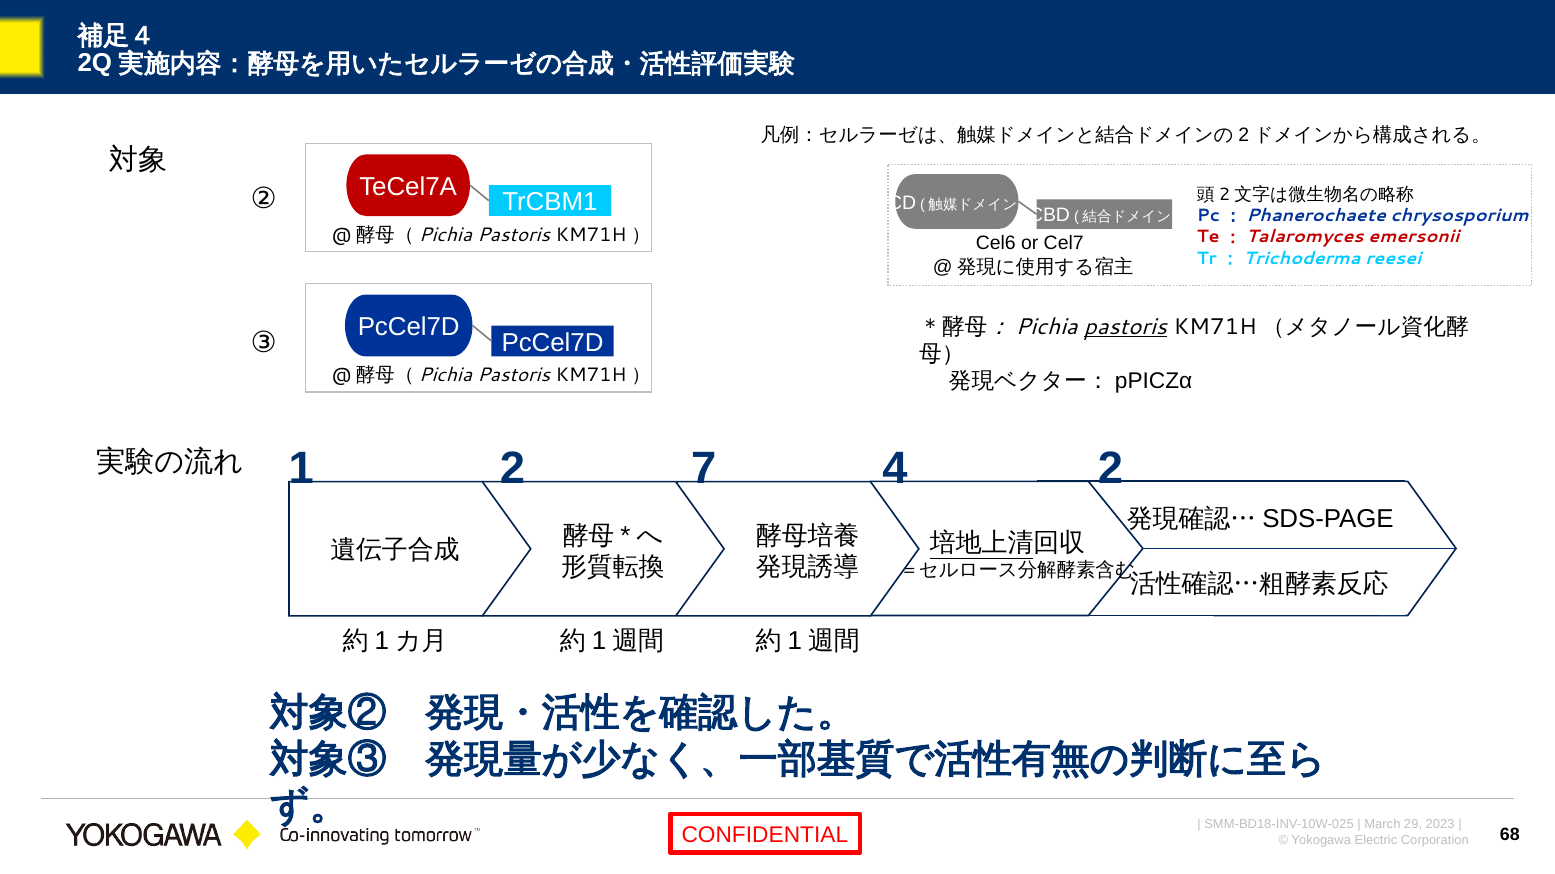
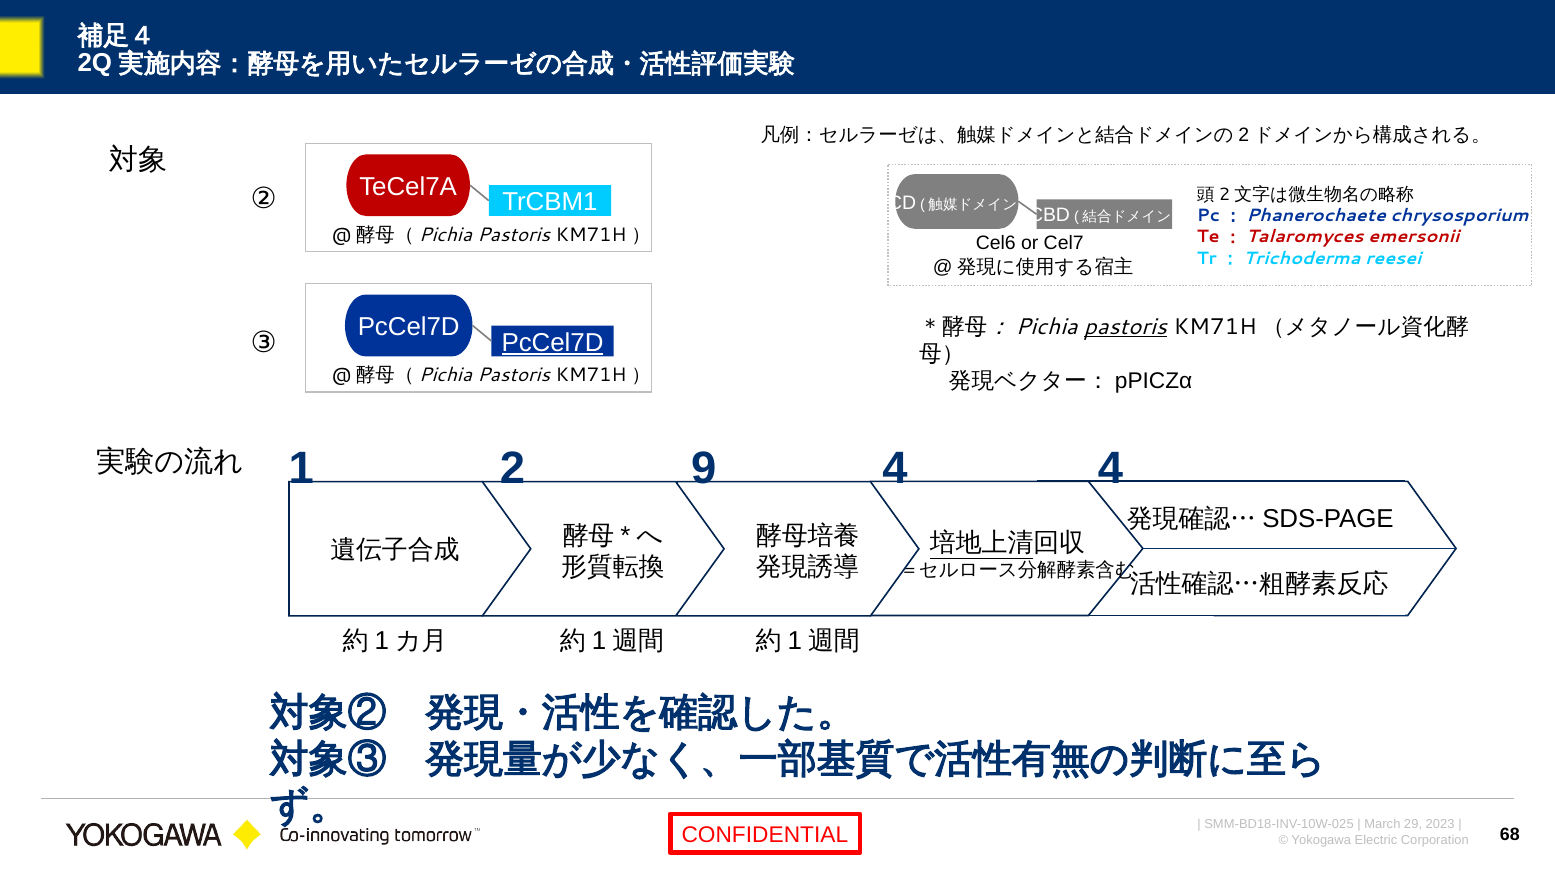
PcCel7D at (553, 343) underline: none -> present
7: 7 -> 9
4 2: 2 -> 4
